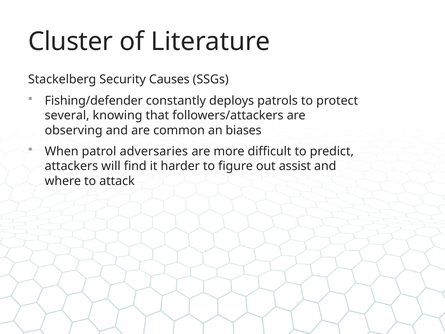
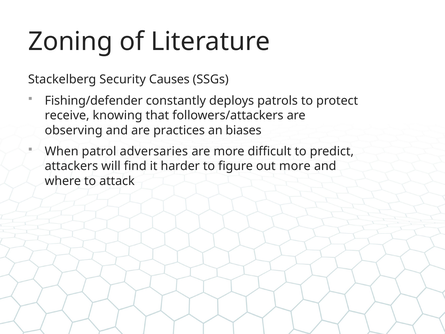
Cluster: Cluster -> Zoning
several: several -> receive
common: common -> practices
out assist: assist -> more
